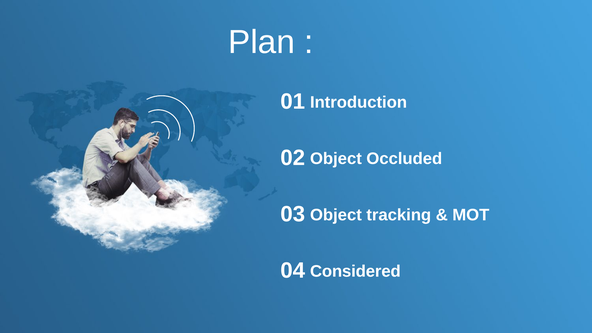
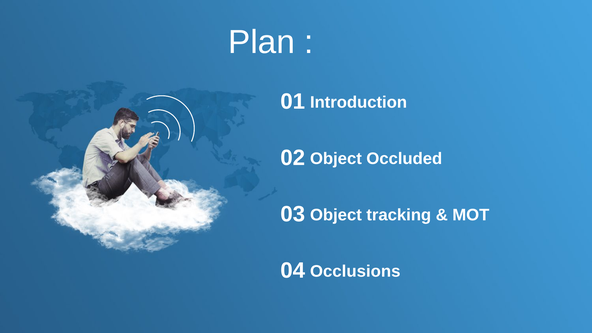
Considered: Considered -> Occlusions
